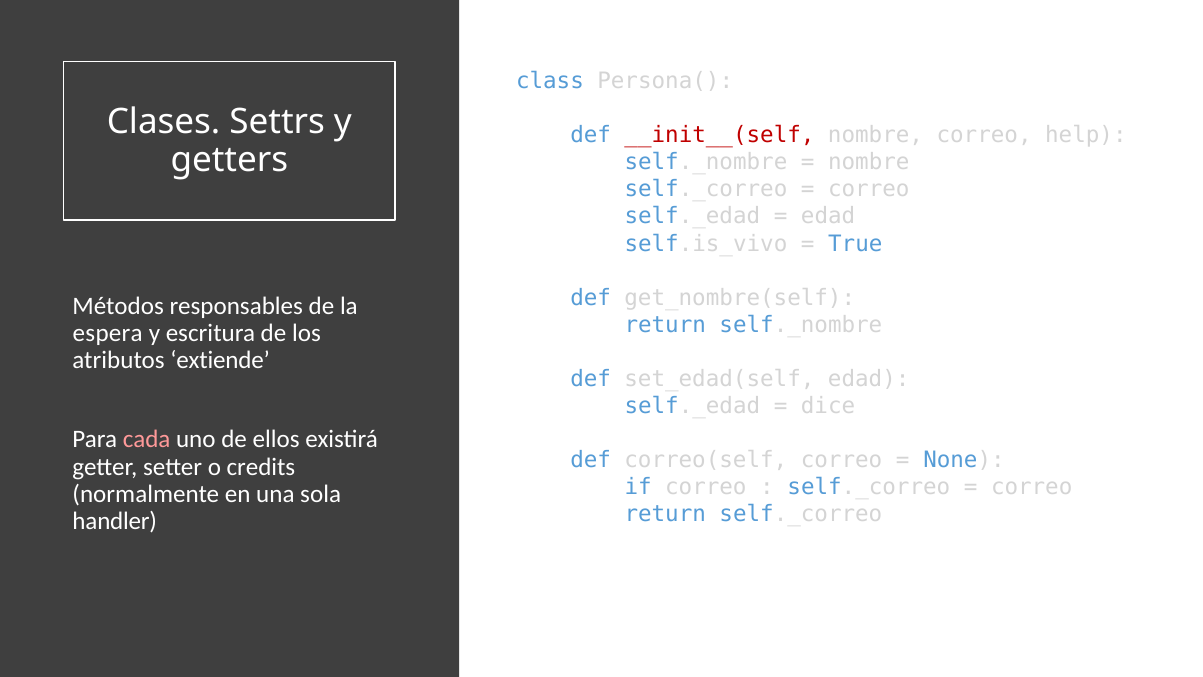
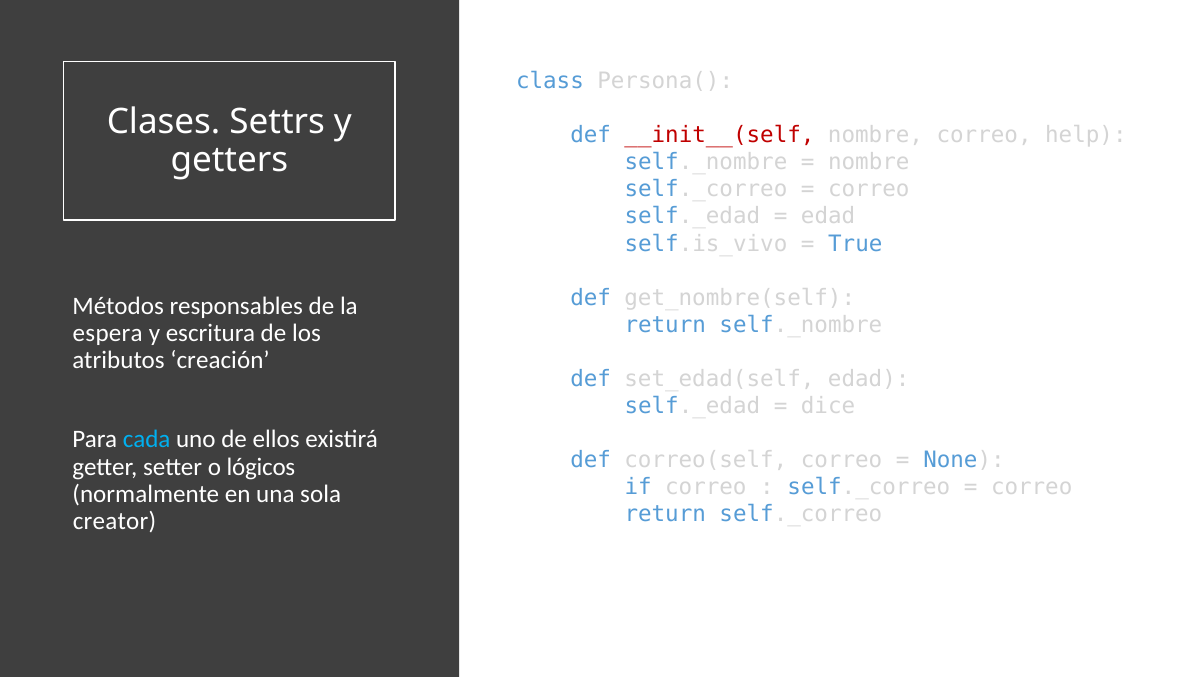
extiende: extiende -> creación
cada colour: pink -> light blue
credits: credits -> lógicos
handler: handler -> creator
